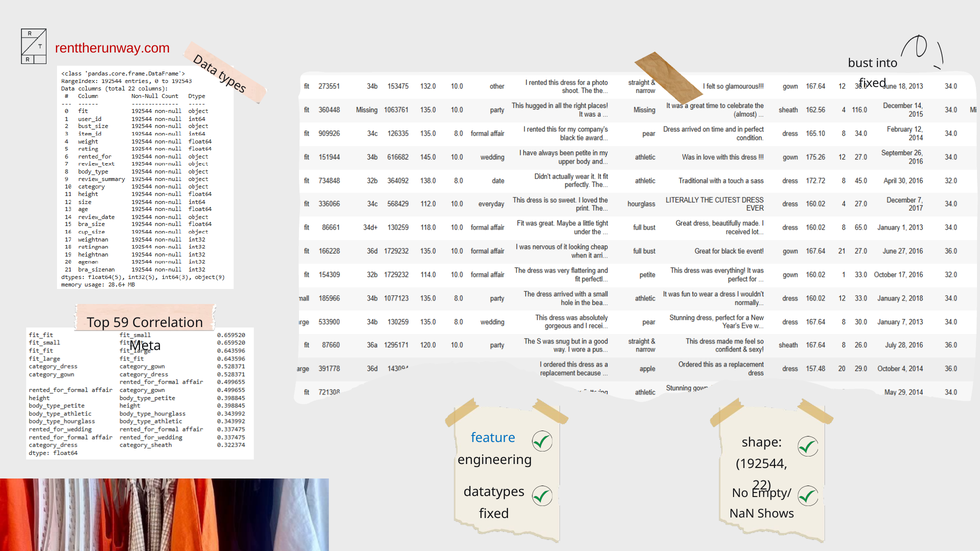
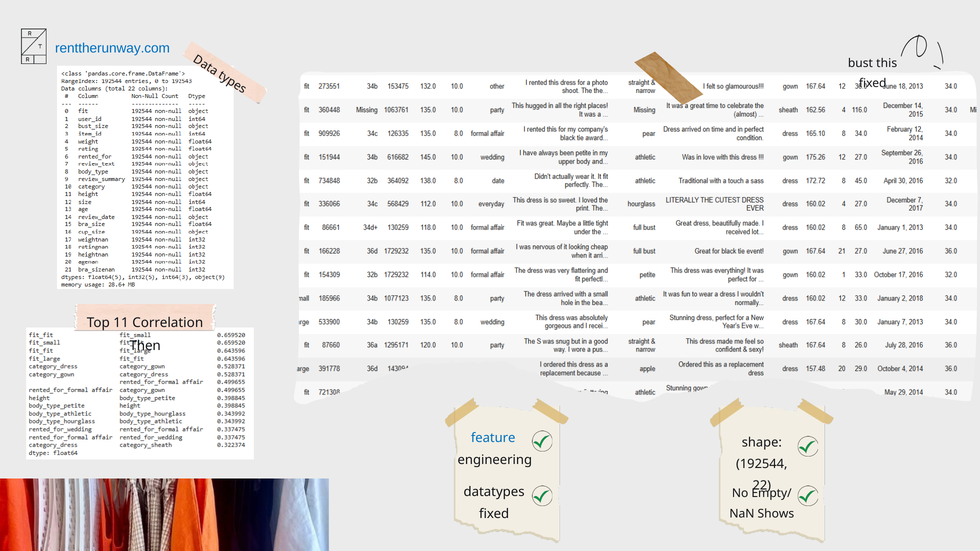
renttherunway.com colour: red -> blue
into: into -> this
59: 59 -> 11
Meta: Meta -> Then
